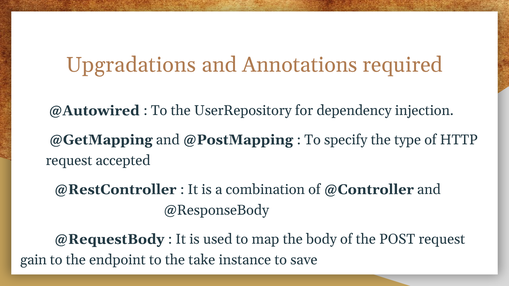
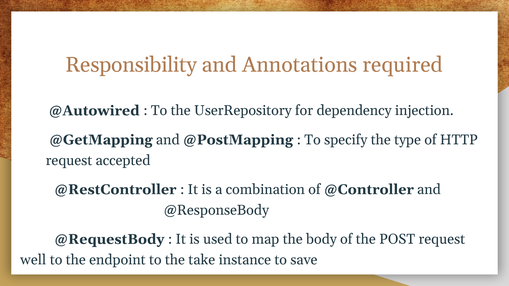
Upgradations: Upgradations -> Responsibility
gain: gain -> well
